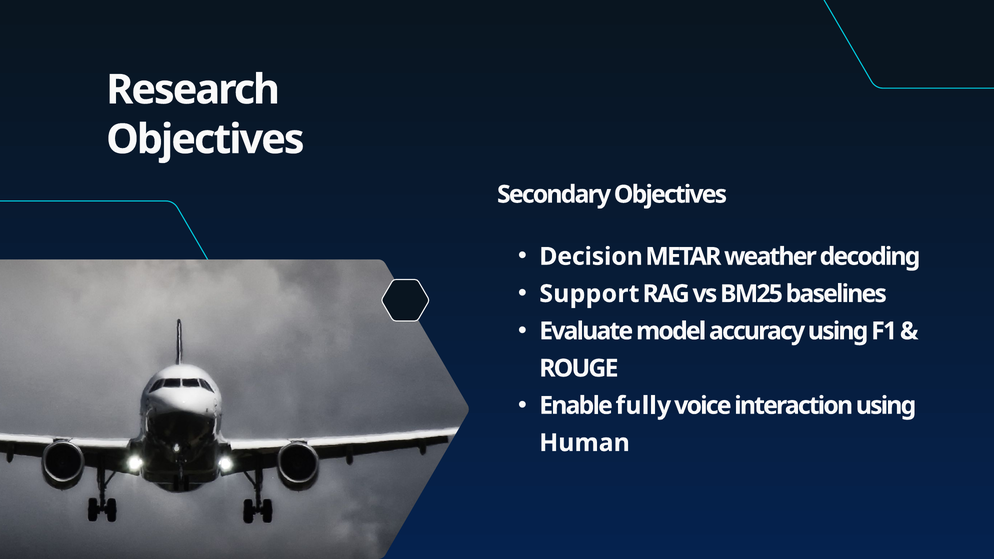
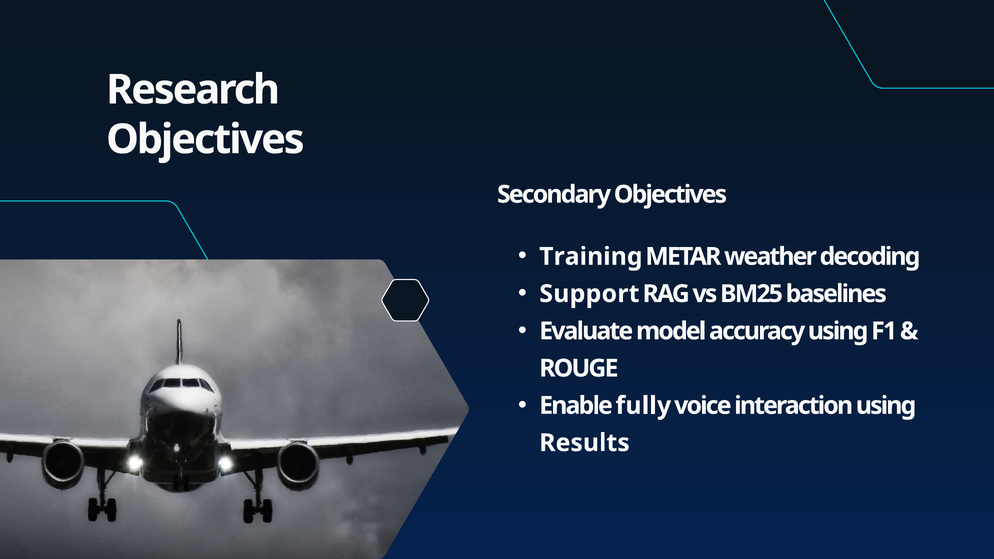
Decision: Decision -> Training
Human: Human -> Results
